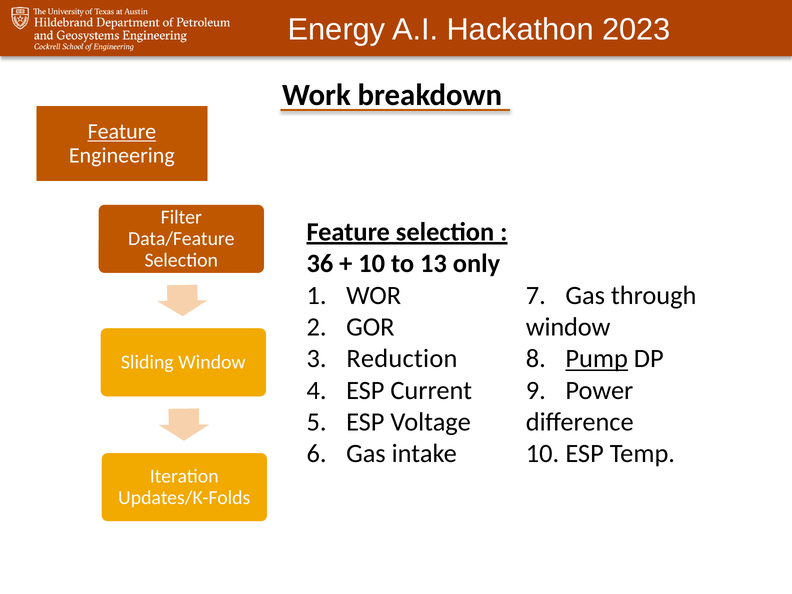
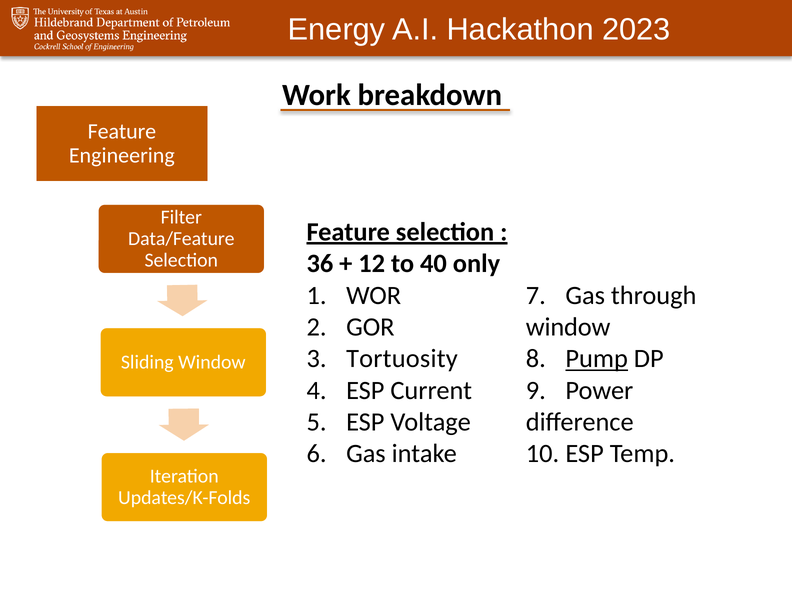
Feature at (122, 132) underline: present -> none
10: 10 -> 12
13: 13 -> 40
Reduction: Reduction -> Tortuosity
